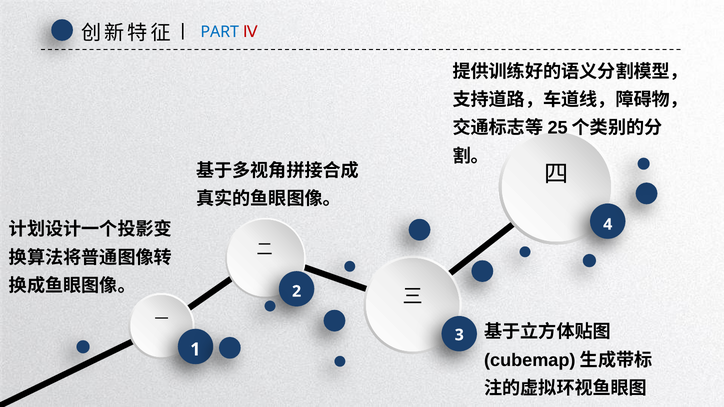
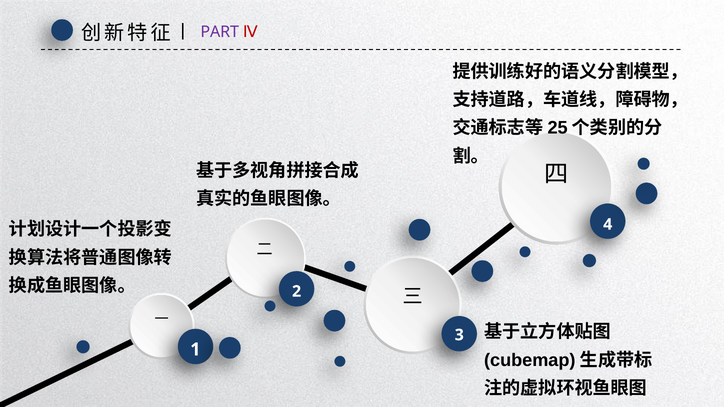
PART colour: blue -> purple
